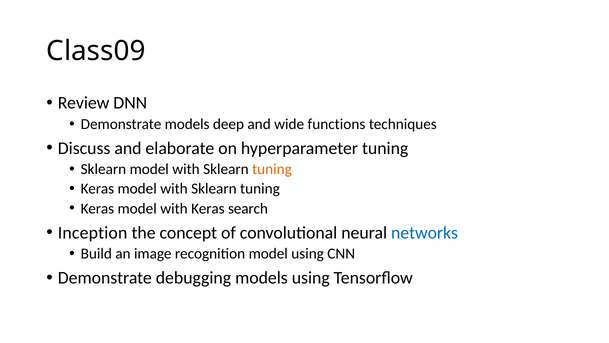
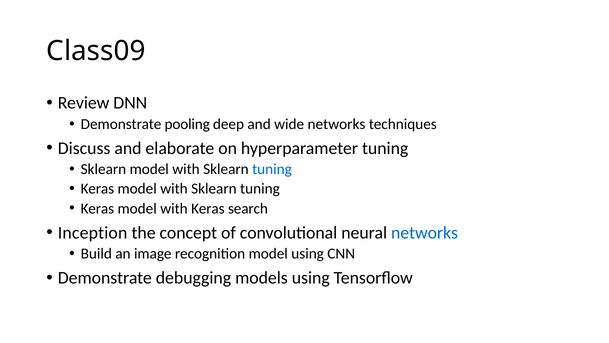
Demonstrate models: models -> pooling
wide functions: functions -> networks
tuning at (272, 169) colour: orange -> blue
